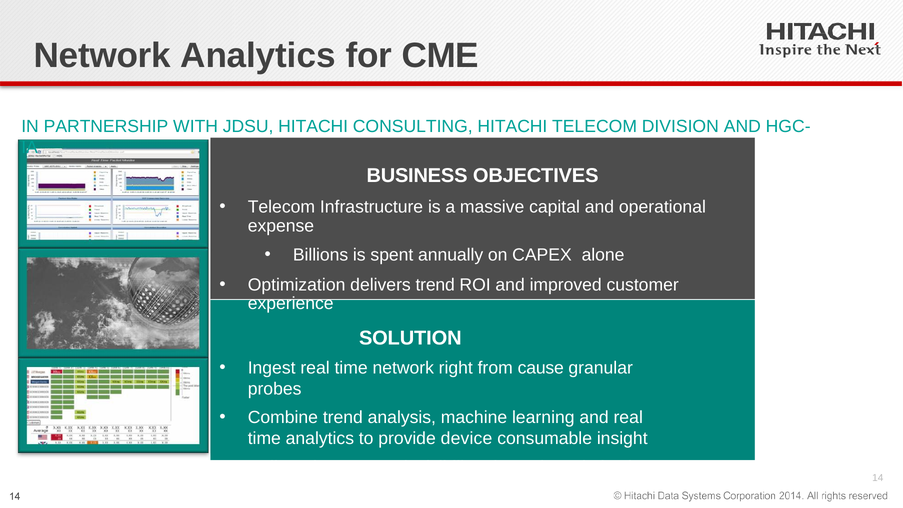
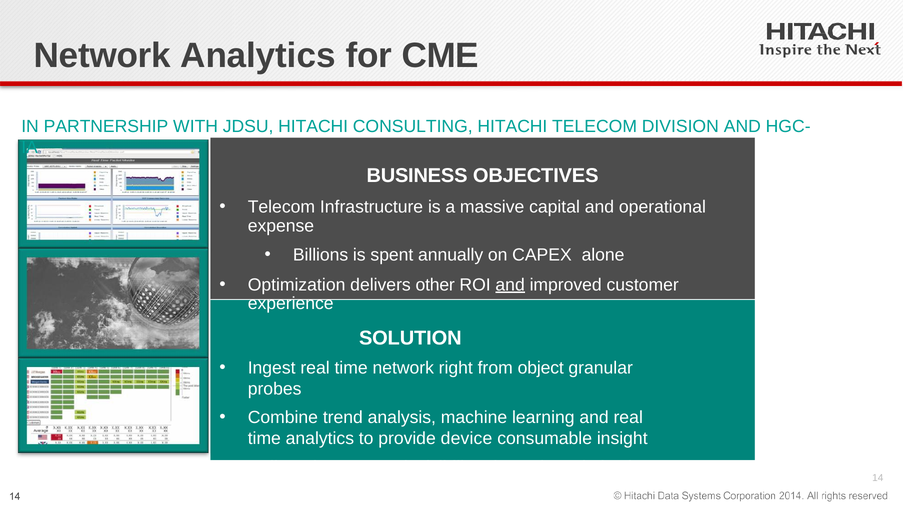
delivers trend: trend -> other
and at (510, 285) underline: none -> present
cause: cause -> object
